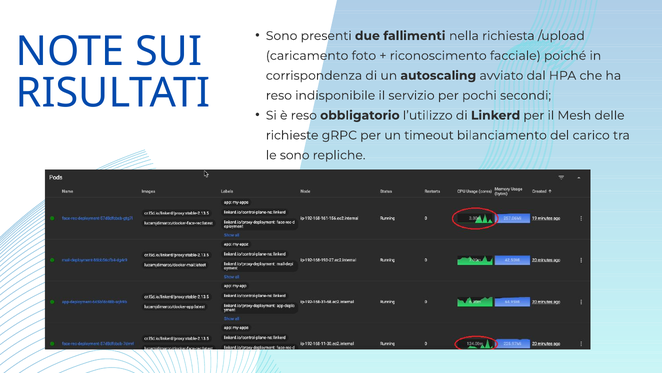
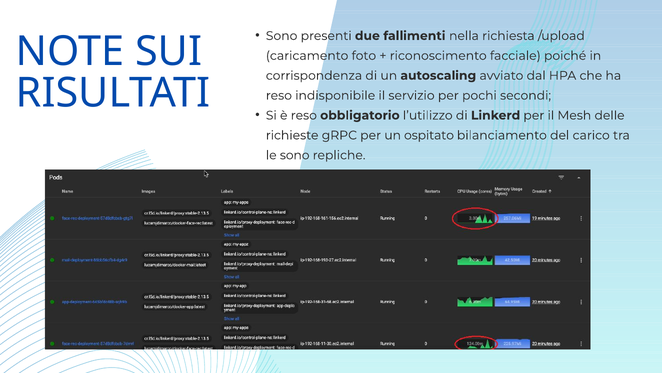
timeout: timeout -> ospitato
